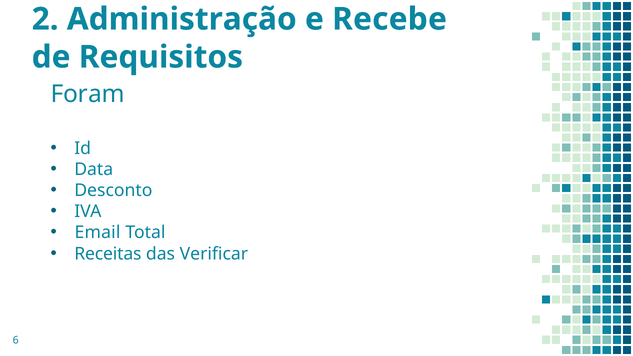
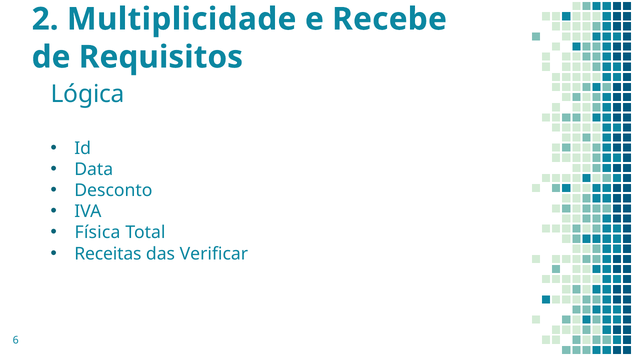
Administração: Administração -> Multiplicidade
Foram: Foram -> Lógica
Email: Email -> Física
